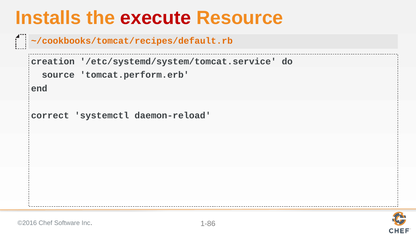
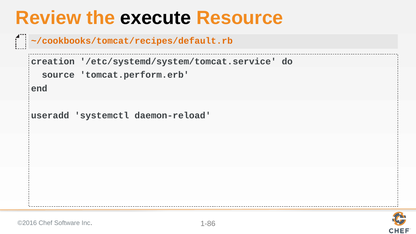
Installs: Installs -> Review
execute colour: red -> black
correct: correct -> useradd
